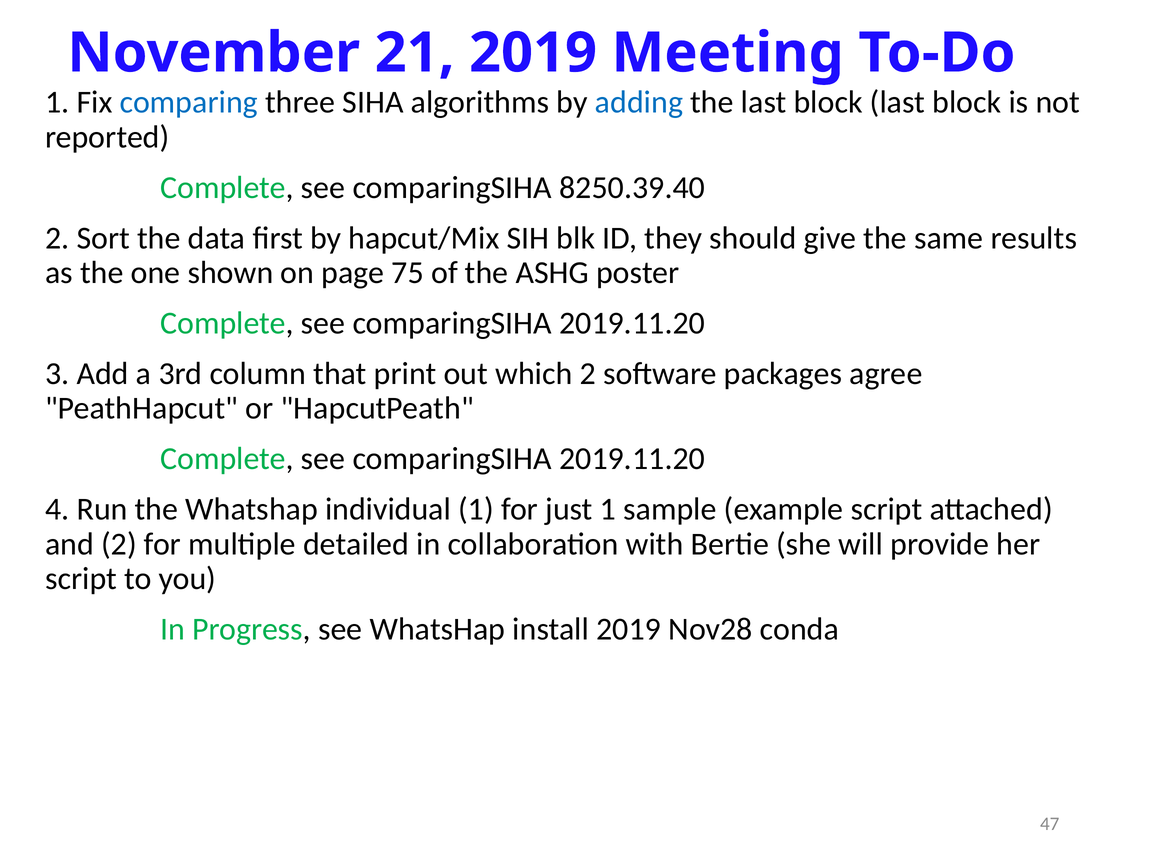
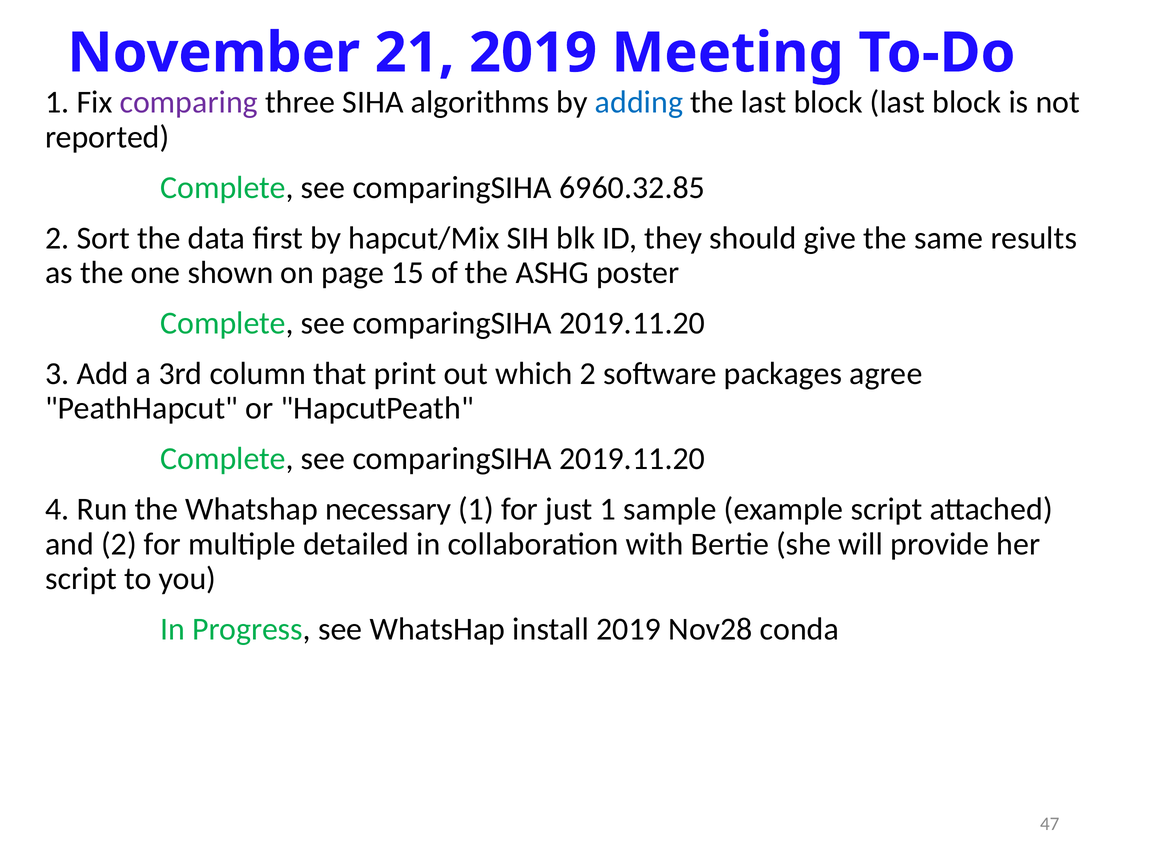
comparing colour: blue -> purple
8250.39.40: 8250.39.40 -> 6960.32.85
75: 75 -> 15
individual: individual -> necessary
